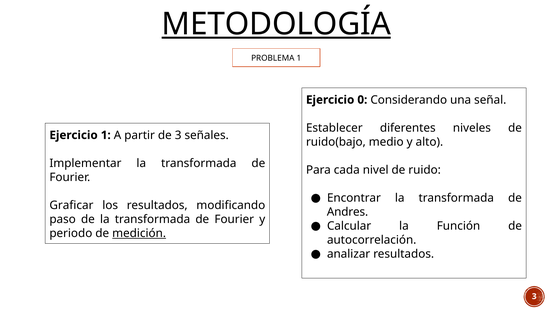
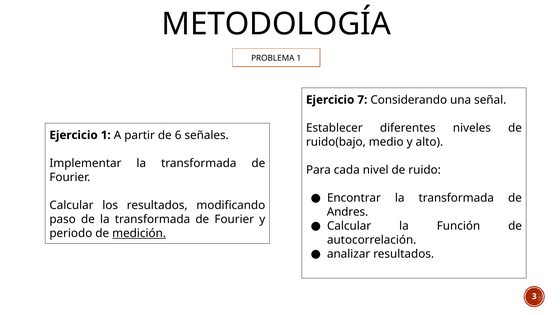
METODOLOGÍA underline: present -> none
0: 0 -> 7
de 3: 3 -> 6
Graficar at (71, 205): Graficar -> Calcular
